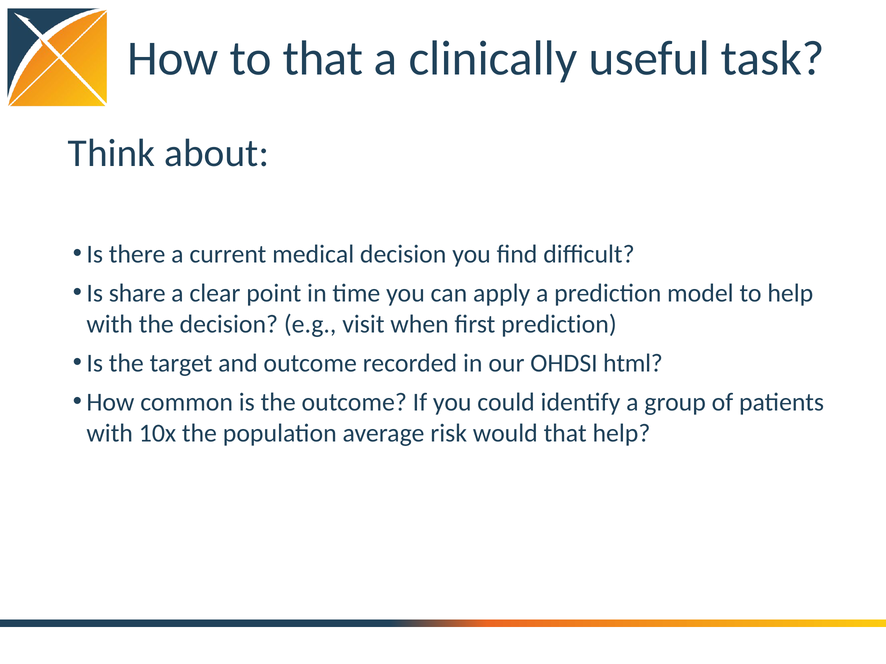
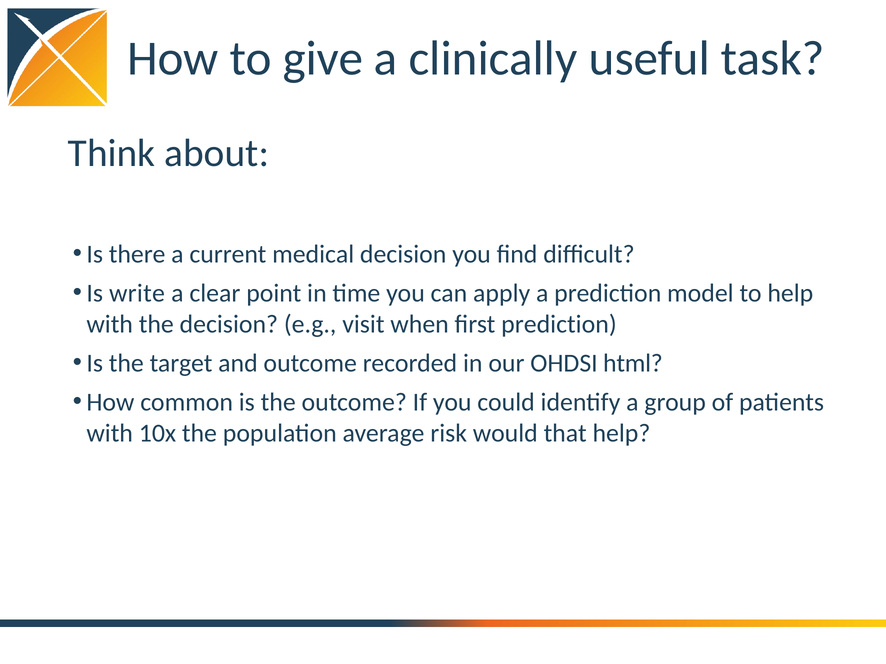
to that: that -> give
share: share -> write
